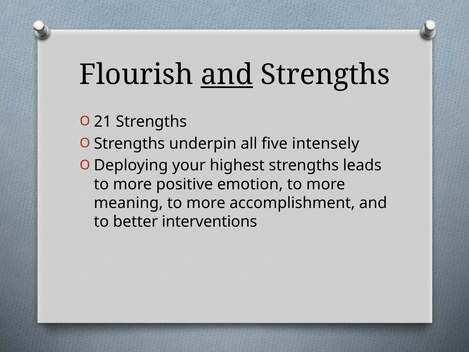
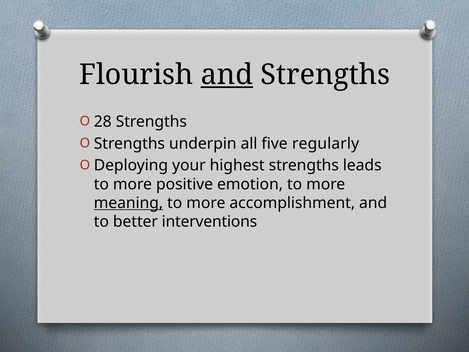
21: 21 -> 28
intensely: intensely -> regularly
meaning underline: none -> present
